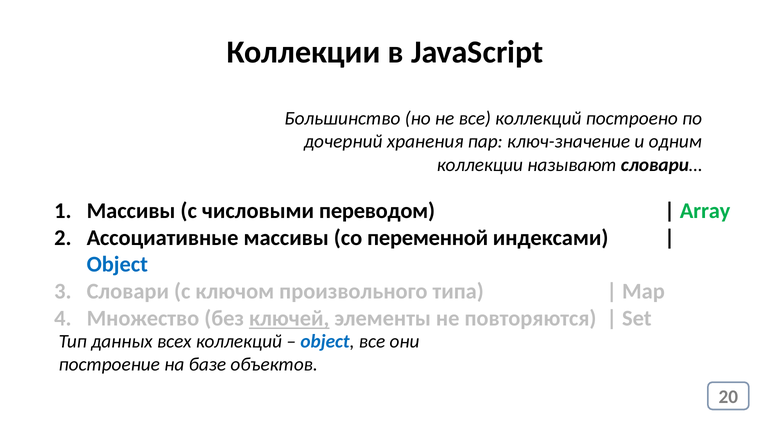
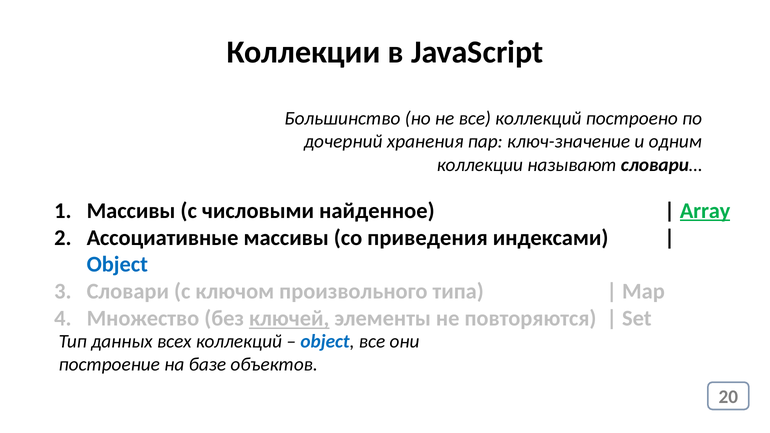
переводом: переводом -> найденное
Array underline: none -> present
переменной: переменной -> приведения
